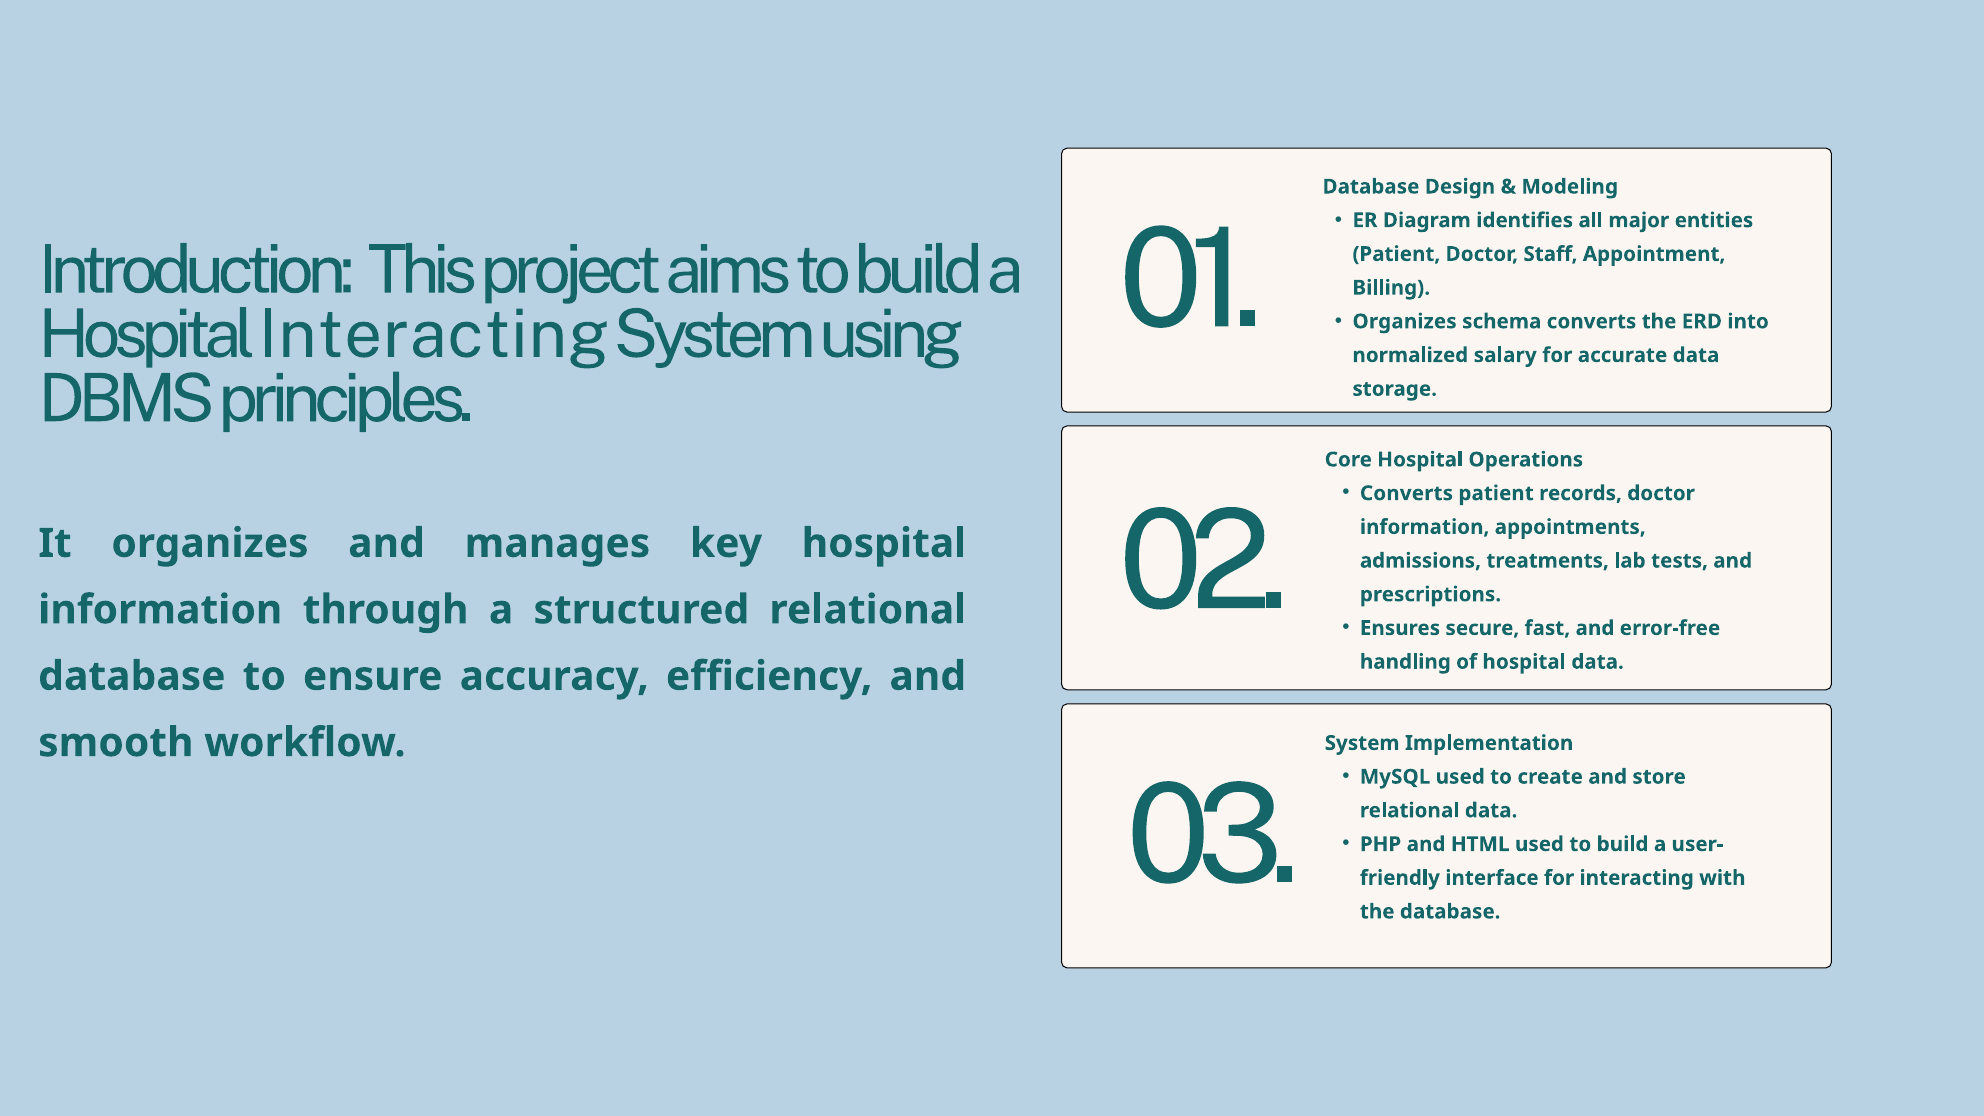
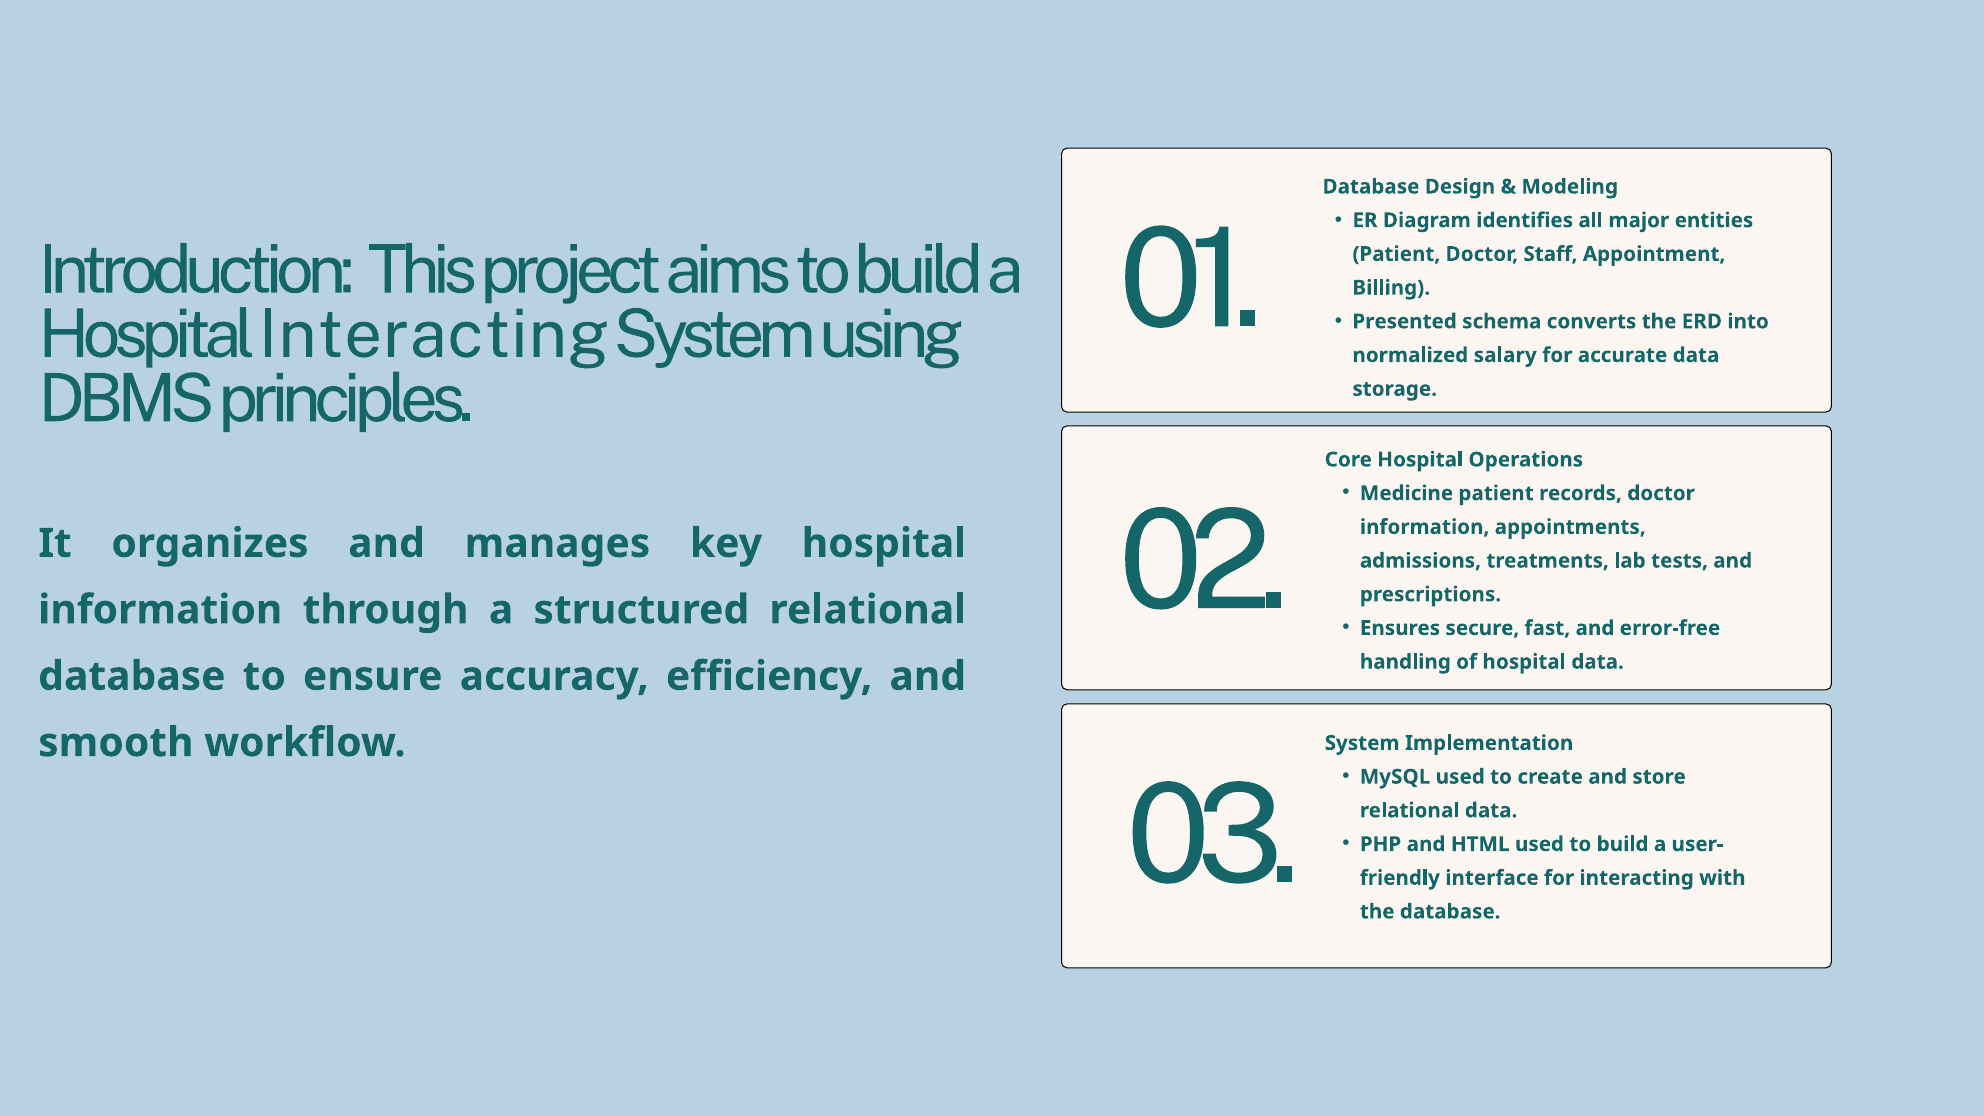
Organizes at (1405, 322): Organizes -> Presented
Converts at (1406, 493): Converts -> Medicine
